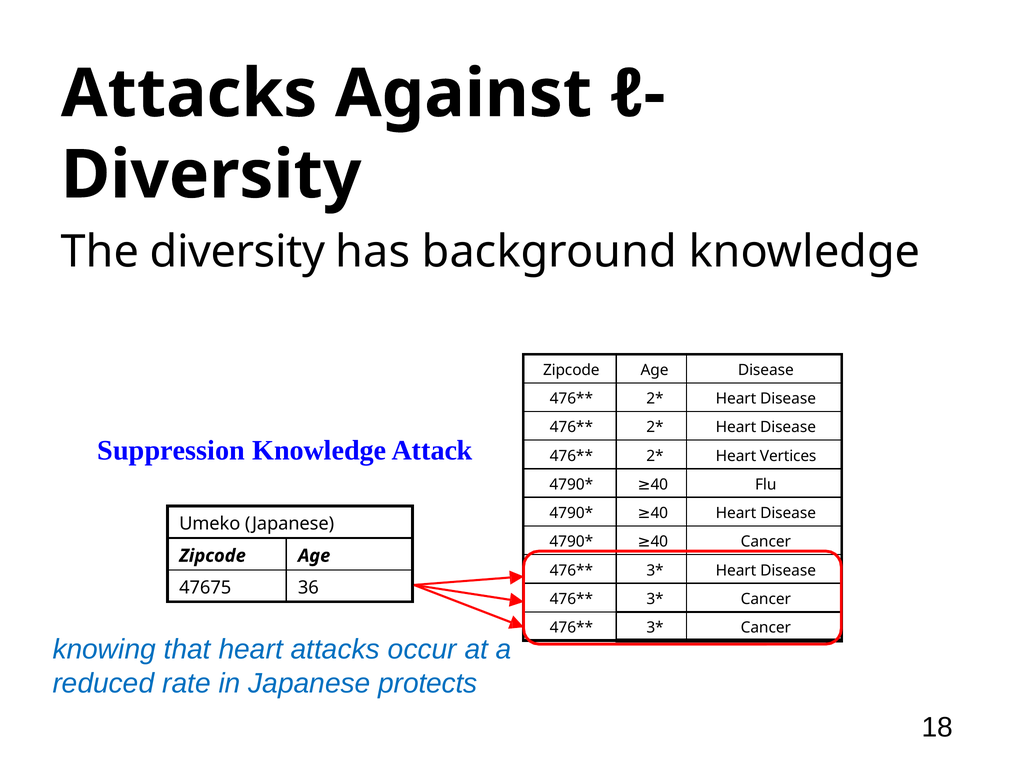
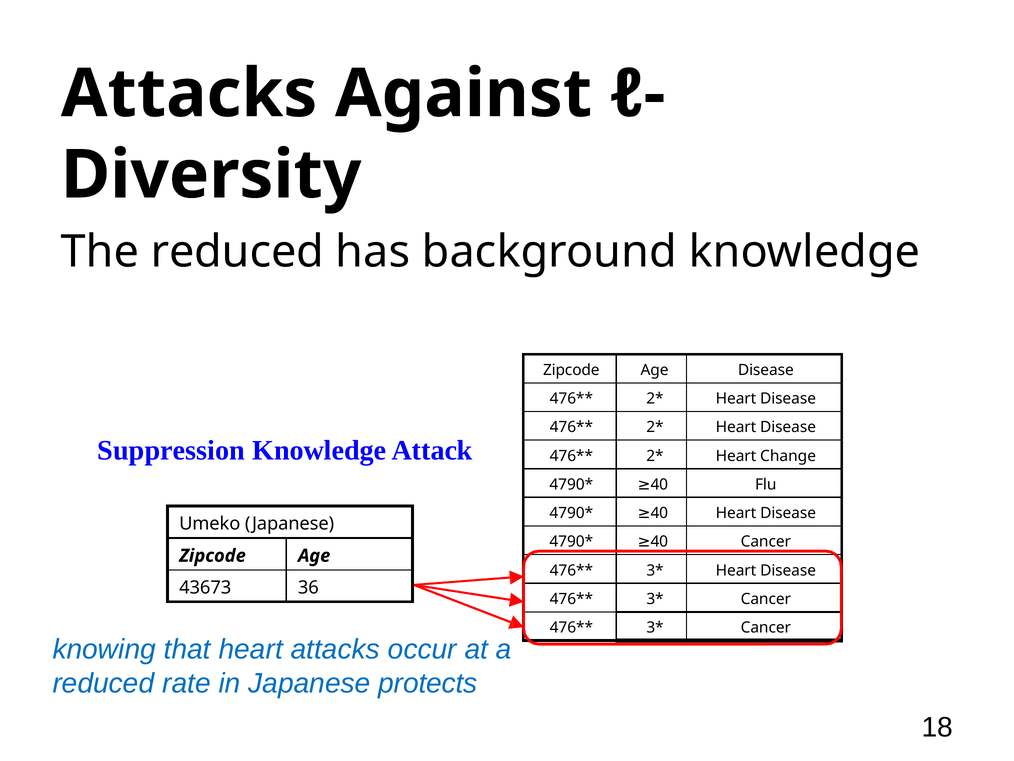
The diversity: diversity -> reduced
Vertices: Vertices -> Change
47675: 47675 -> 43673
